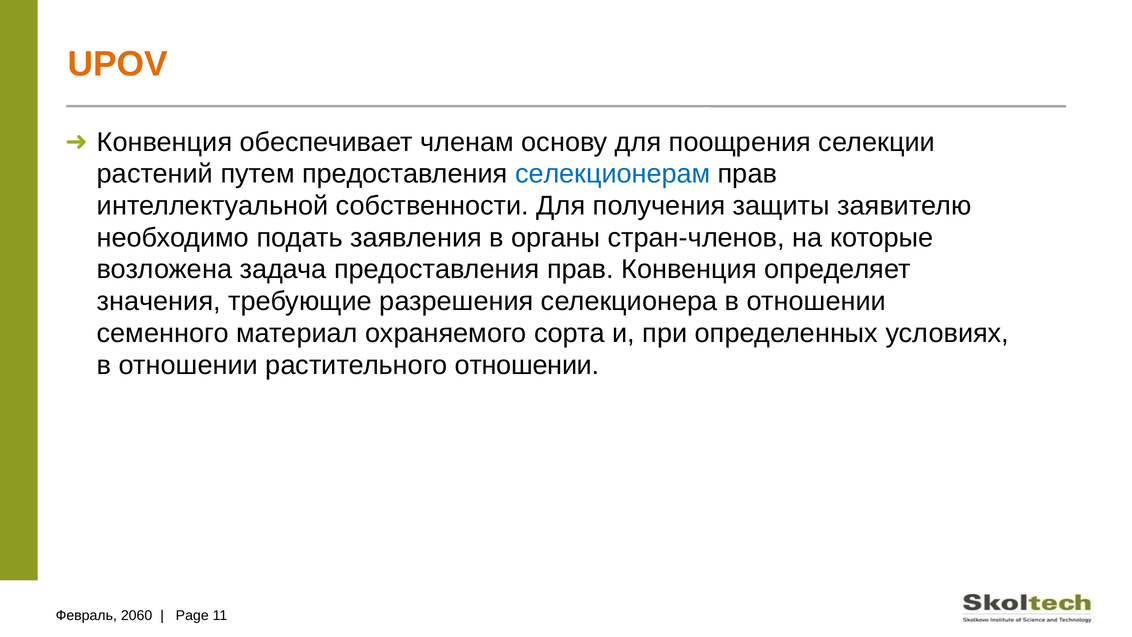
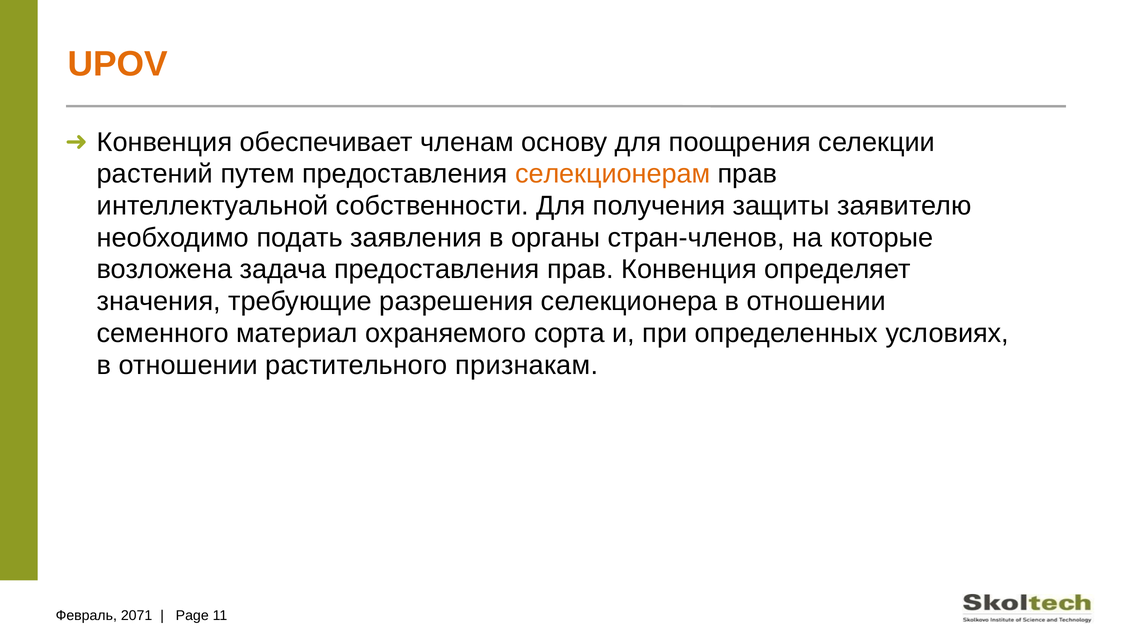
селекционерам colour: blue -> orange
растительного отношении: отношении -> признакам
2060: 2060 -> 2071
